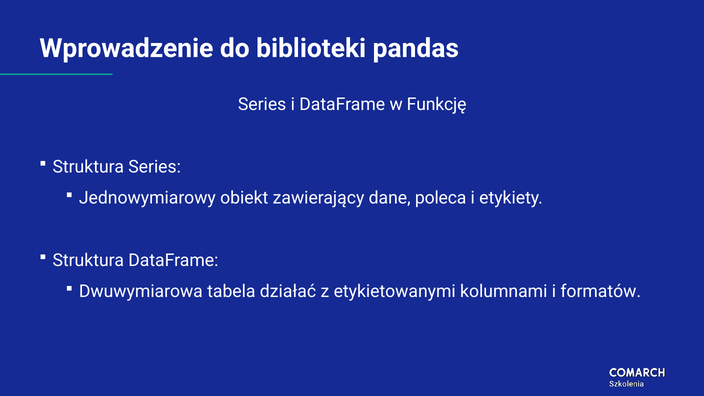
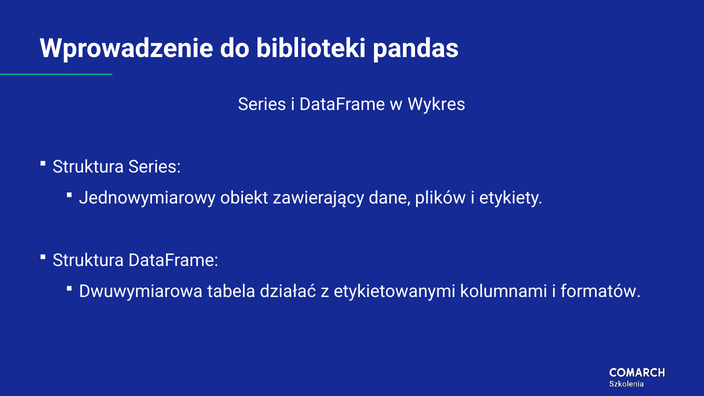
Funkcję: Funkcję -> Wykres
poleca: poleca -> plików
